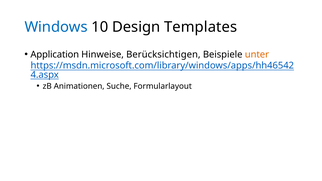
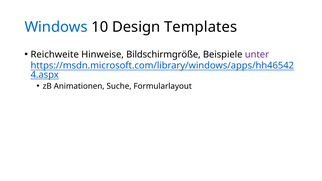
Application: Application -> Reichweite
Berücksichtigen: Berücksichtigen -> Bildschirmgröße
unter colour: orange -> purple
